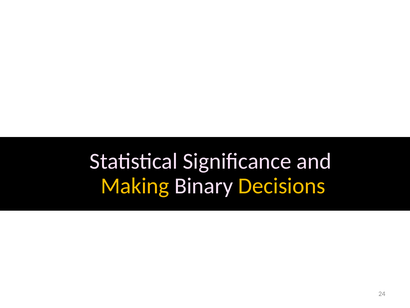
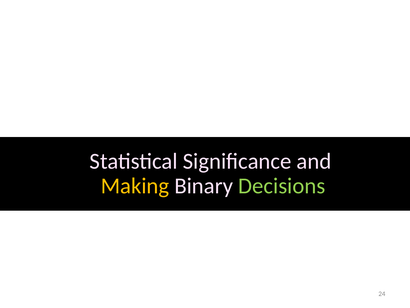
Decisions colour: yellow -> light green
